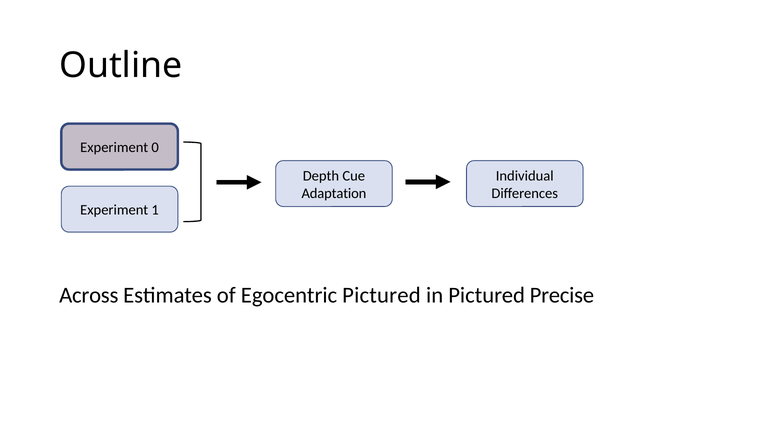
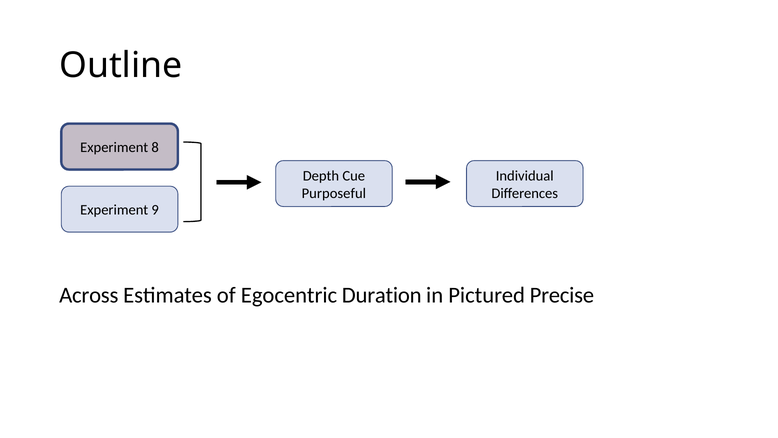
0: 0 -> 8
Adaptation: Adaptation -> Purposeful
1: 1 -> 9
Egocentric Pictured: Pictured -> Duration
